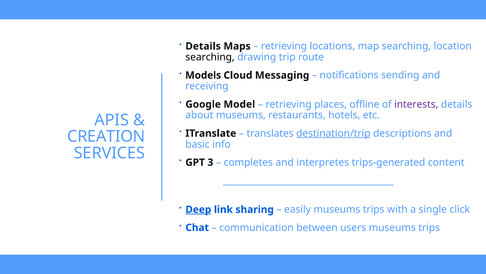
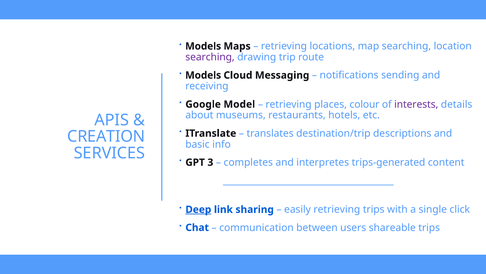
Details at (203, 46): Details -> Models
searching at (210, 57) colour: black -> purple
offline: offline -> colour
destination/trip underline: present -> none
easily museums: museums -> retrieving
users museums: museums -> shareable
